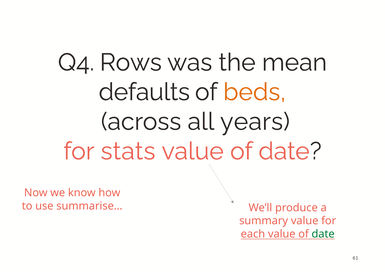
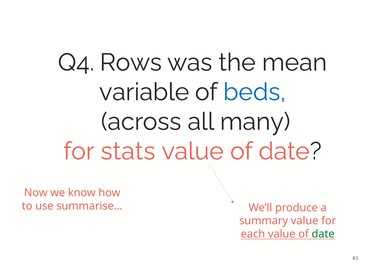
defaults: defaults -> variable
beds colour: orange -> blue
years: years -> many
